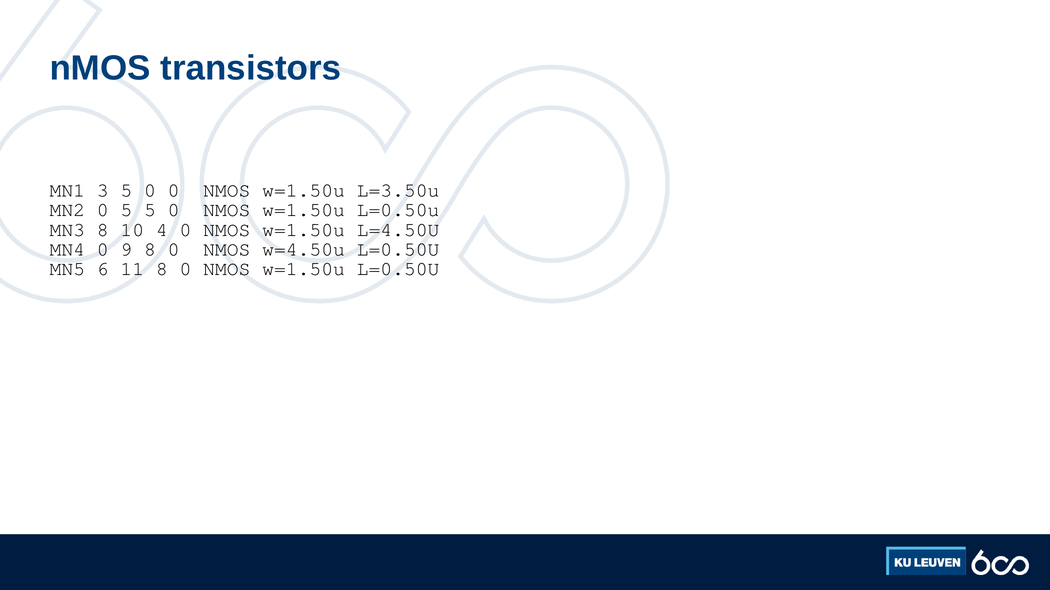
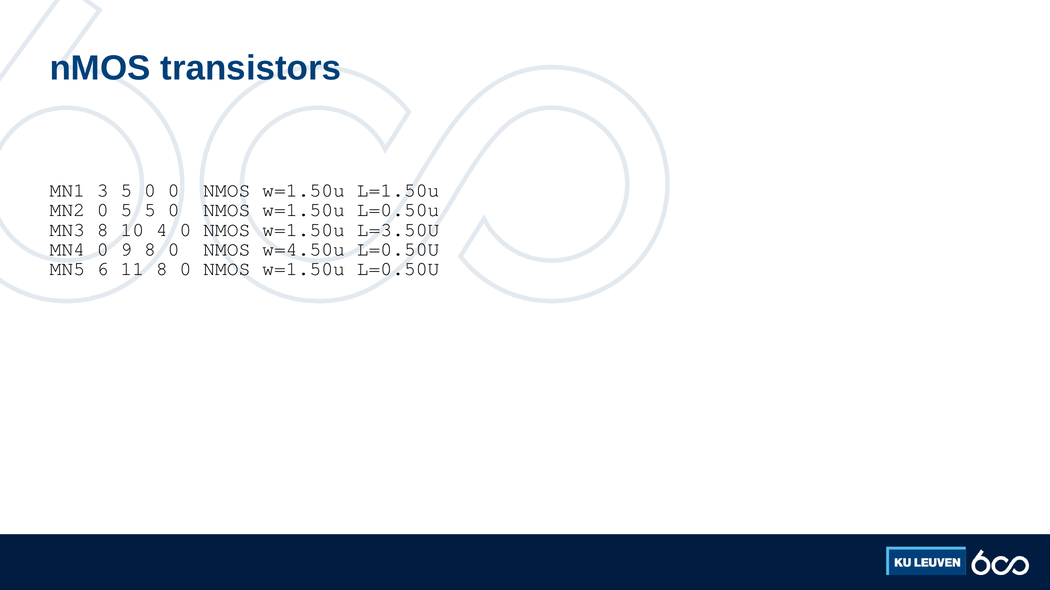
L=3.50u: L=3.50u -> L=1.50u
L=4.50U: L=4.50U -> L=3.50U
